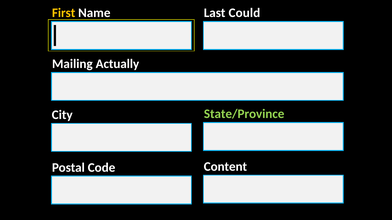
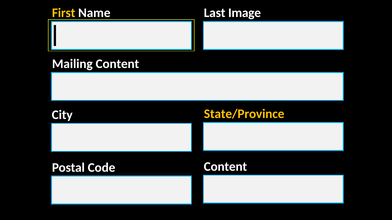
Could: Could -> Image
Mailing Actually: Actually -> Content
State/Province colour: light green -> yellow
